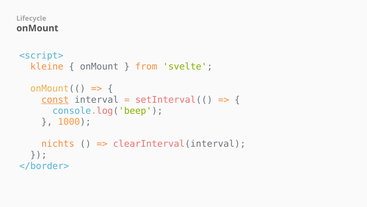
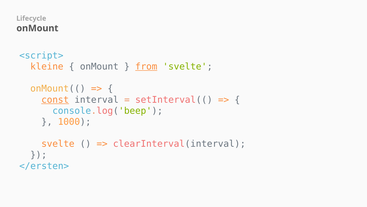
from underline: none -> present
nichts at (58, 144): nichts -> svelte
</border>: </border> -> </ersten>
